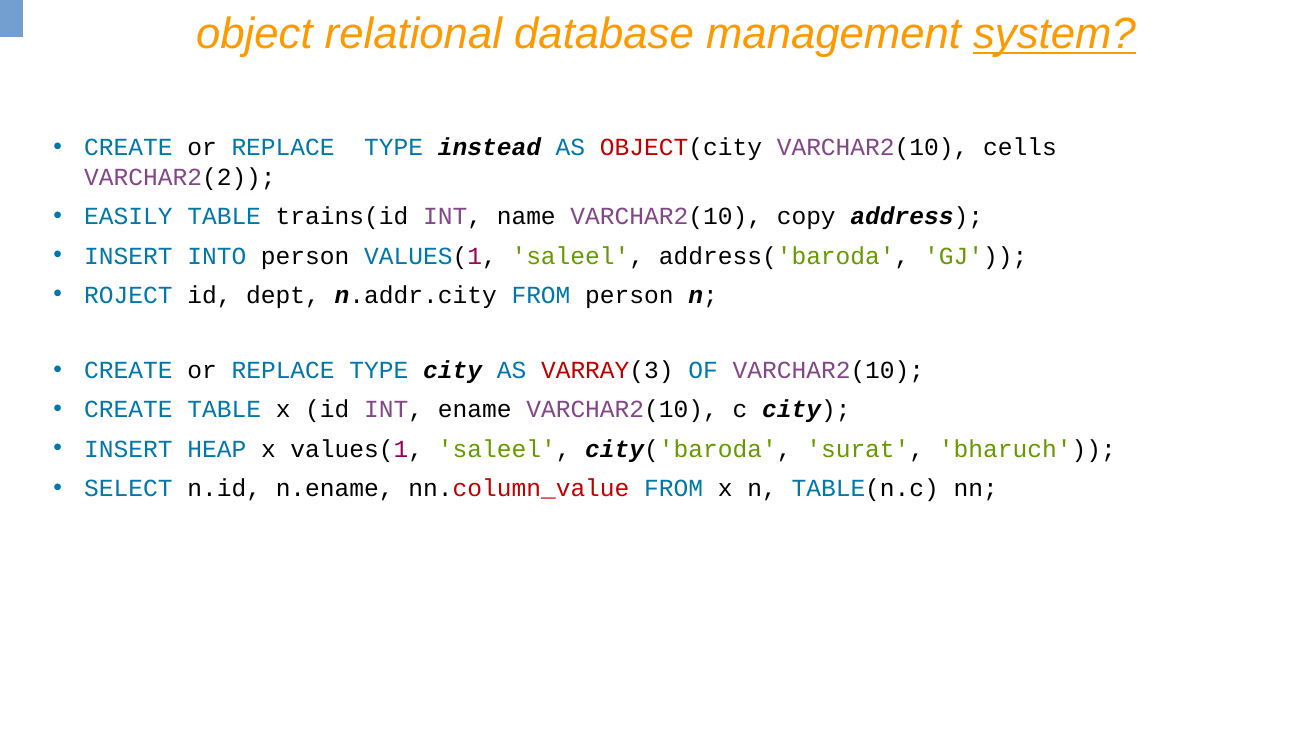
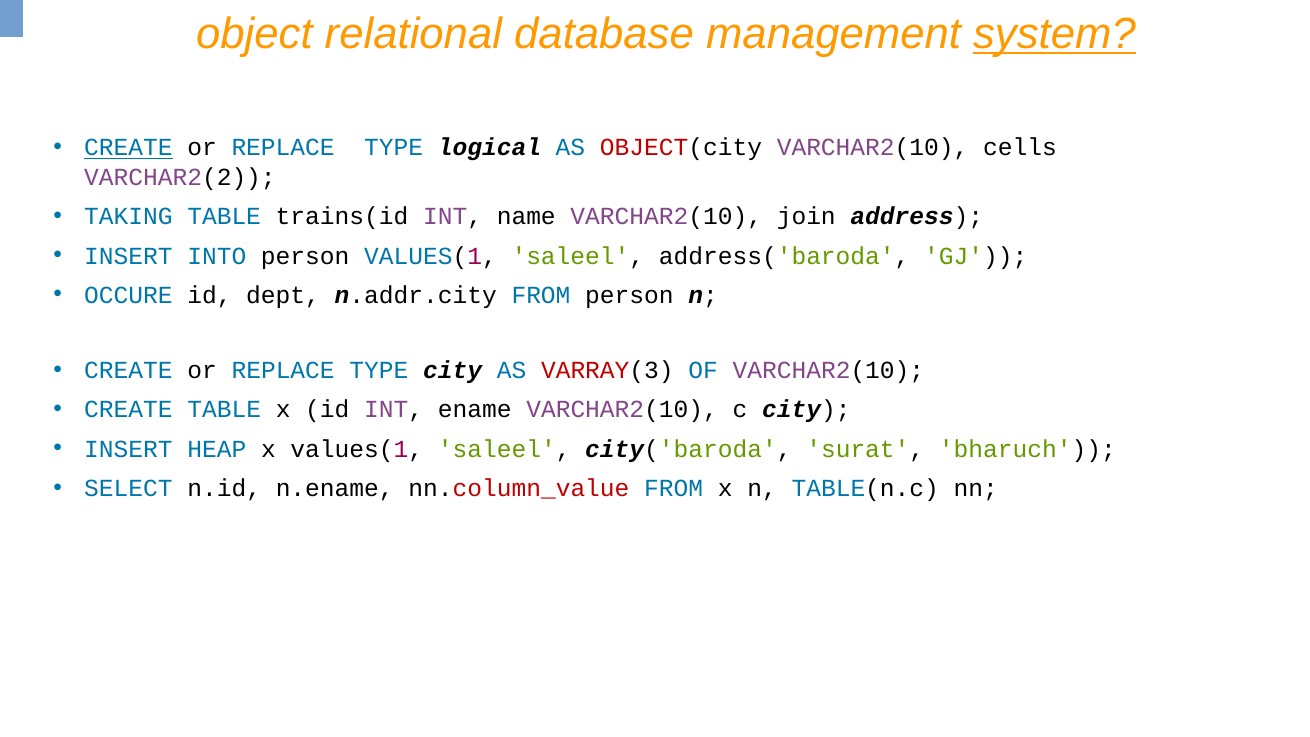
CREATE at (128, 148) underline: none -> present
instead: instead -> logical
EASILY: EASILY -> TAKING
copy: copy -> join
ROJECT: ROJECT -> OCCURE
